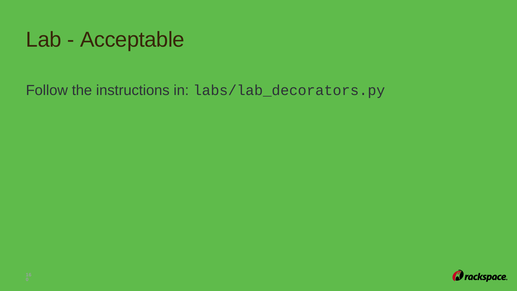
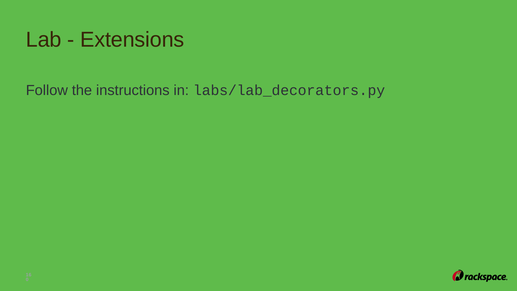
Acceptable: Acceptable -> Extensions
